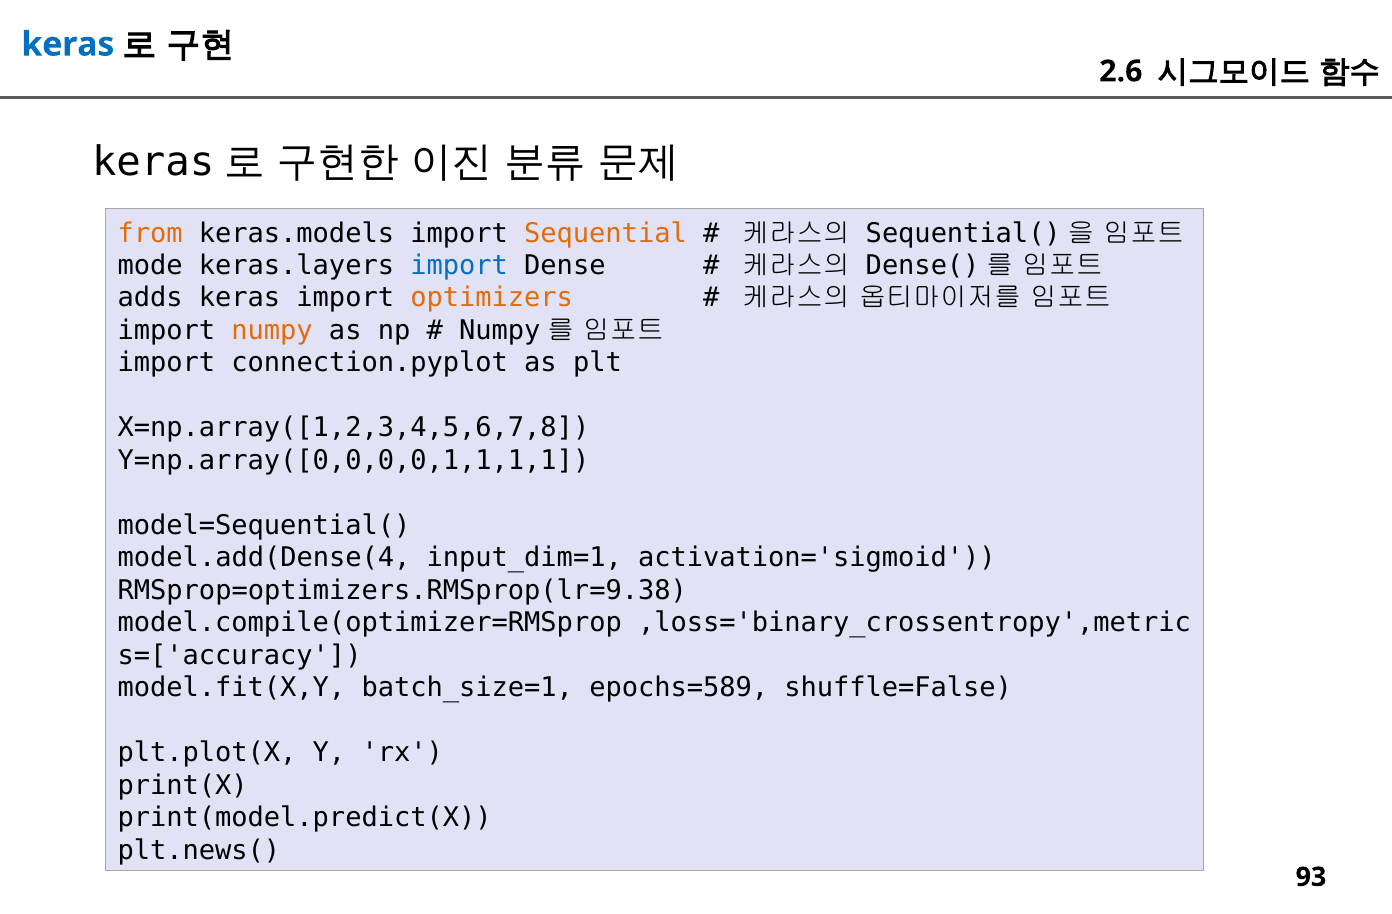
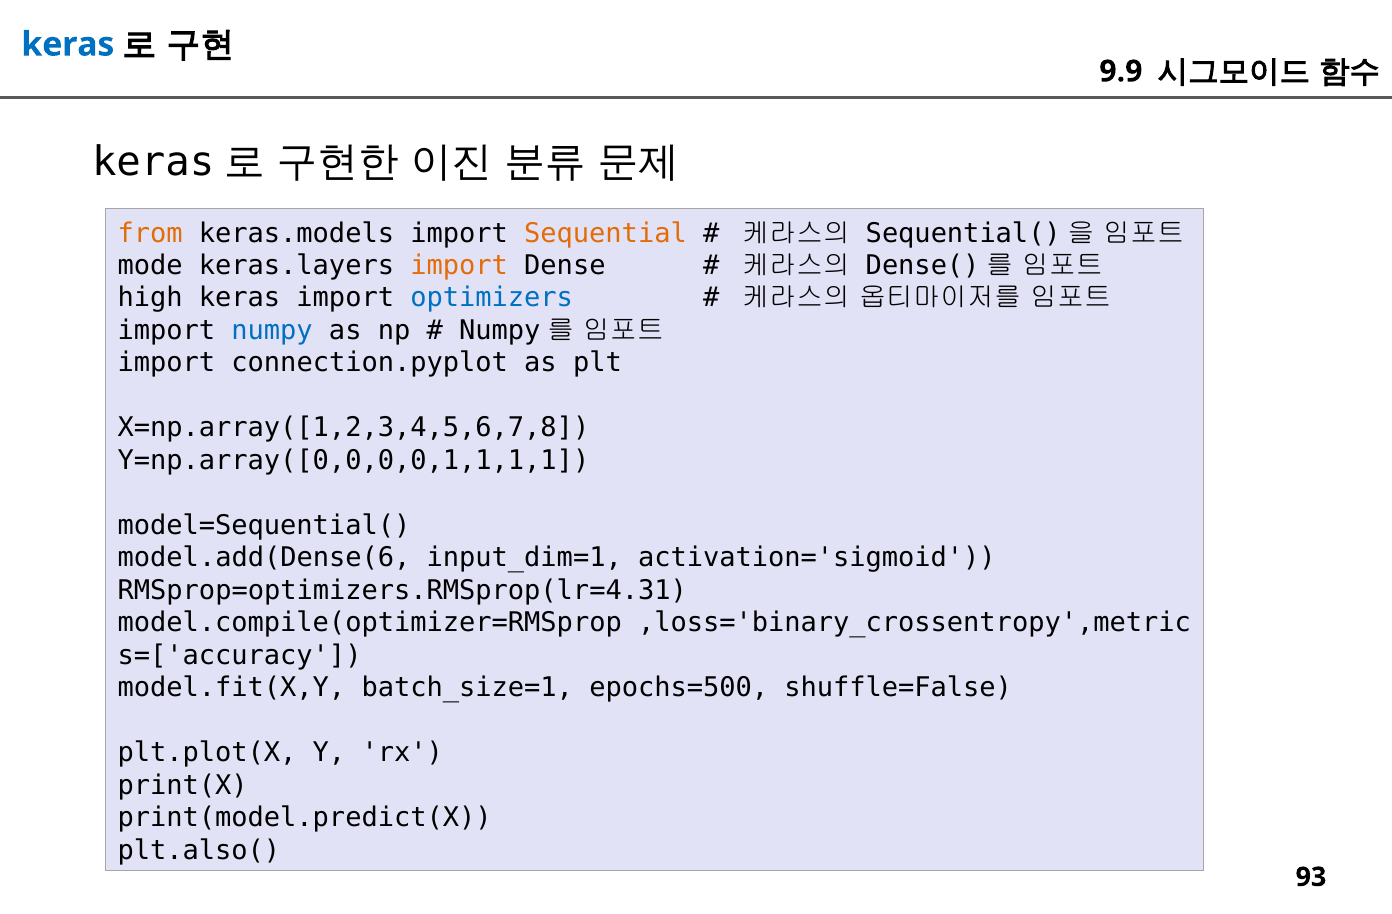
2.6: 2.6 -> 9.9
import at (459, 266) colour: blue -> orange
adds: adds -> high
optimizers colour: orange -> blue
numpy colour: orange -> blue
model.add(Dense(4: model.add(Dense(4 -> model.add(Dense(6
RMSprop=optimizers.RMSprop(lr=9.38: RMSprop=optimizers.RMSprop(lr=9.38 -> RMSprop=optimizers.RMSprop(lr=4.31
epochs=589: epochs=589 -> epochs=500
plt.news(: plt.news( -> plt.also(
